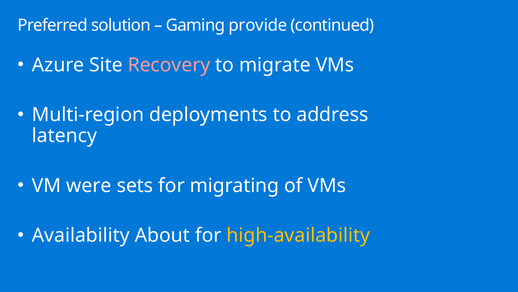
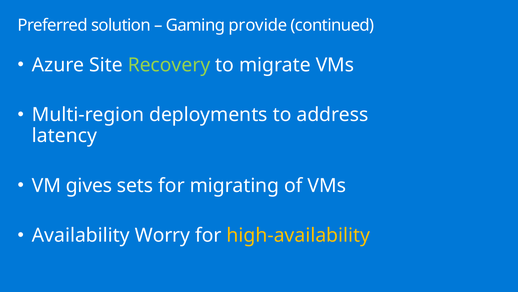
Recovery colour: pink -> light green
were: were -> gives
About: About -> Worry
